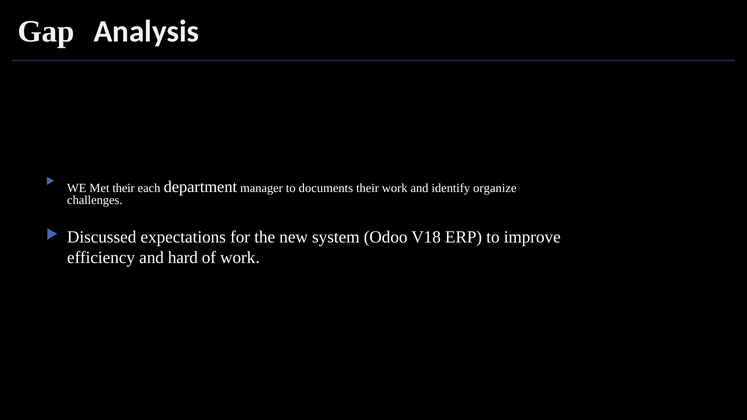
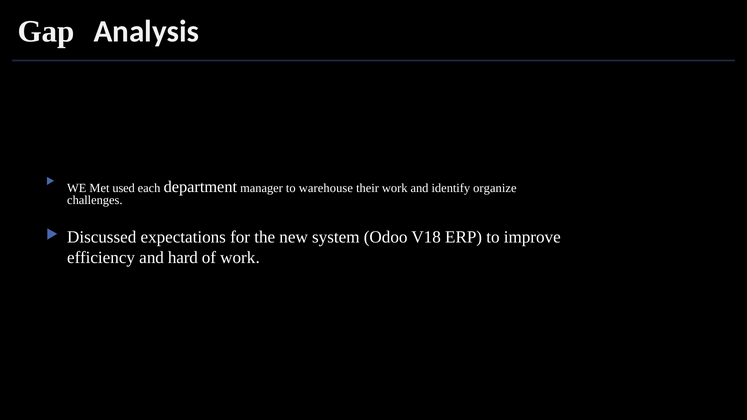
Met their: their -> used
documents: documents -> warehouse
